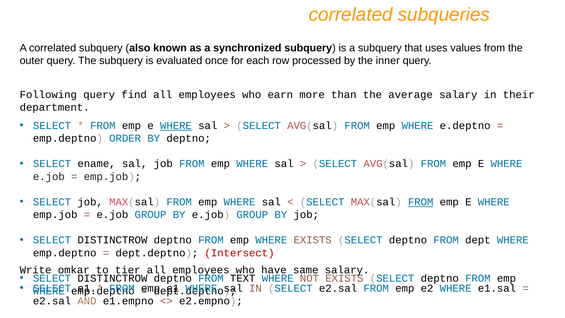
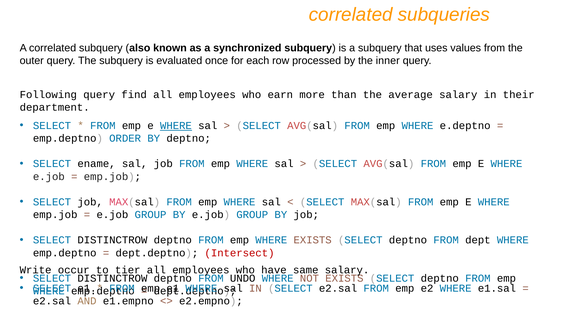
FROM at (421, 202) underline: present -> none
omkar: omkar -> occur
TEXT: TEXT -> UNDO
